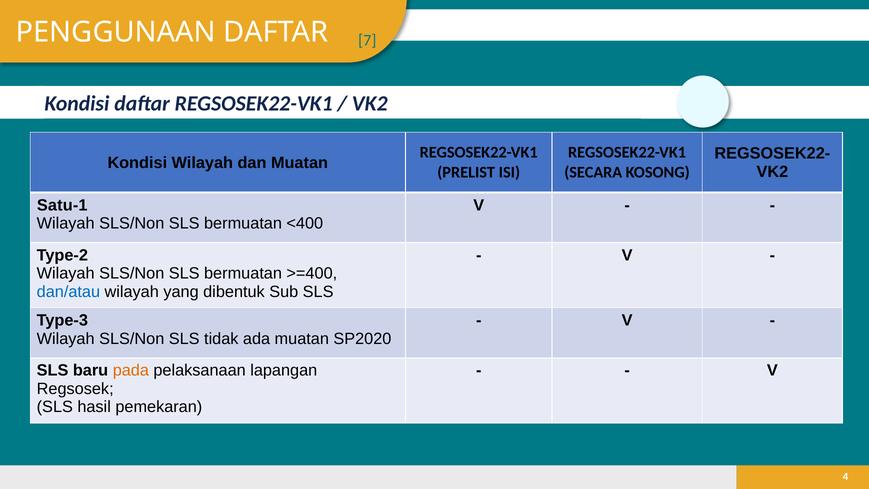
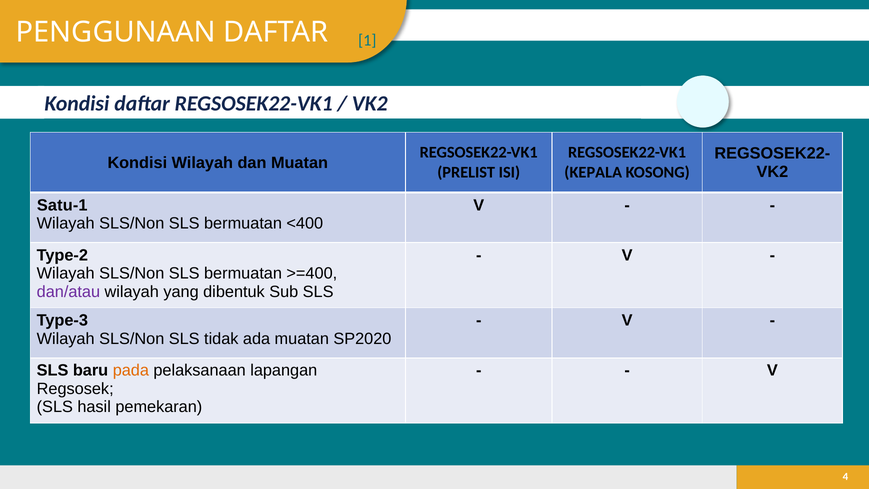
7: 7 -> 1
SECARA: SECARA -> KEPALA
dan/atau colour: blue -> purple
